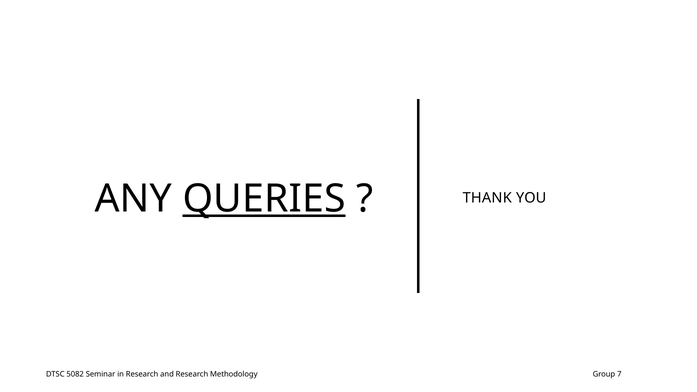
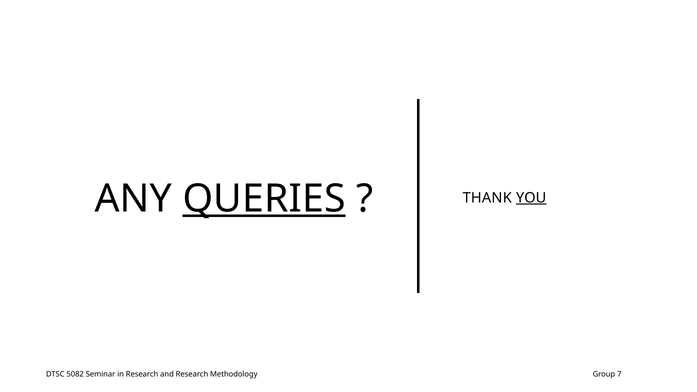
YOU underline: none -> present
